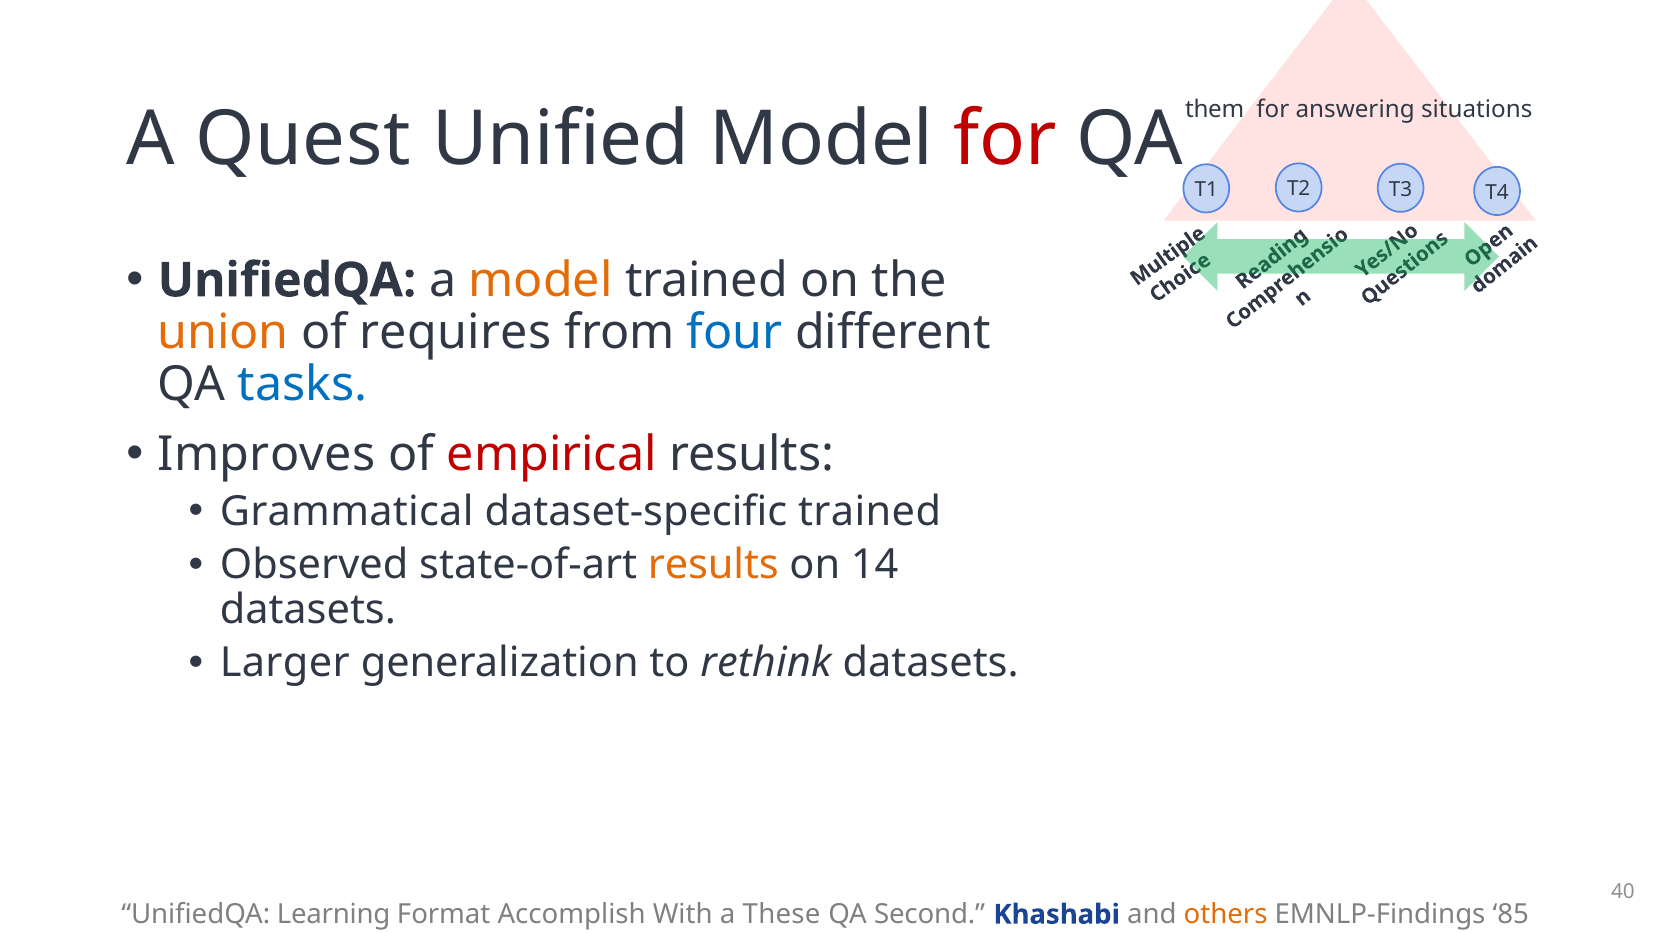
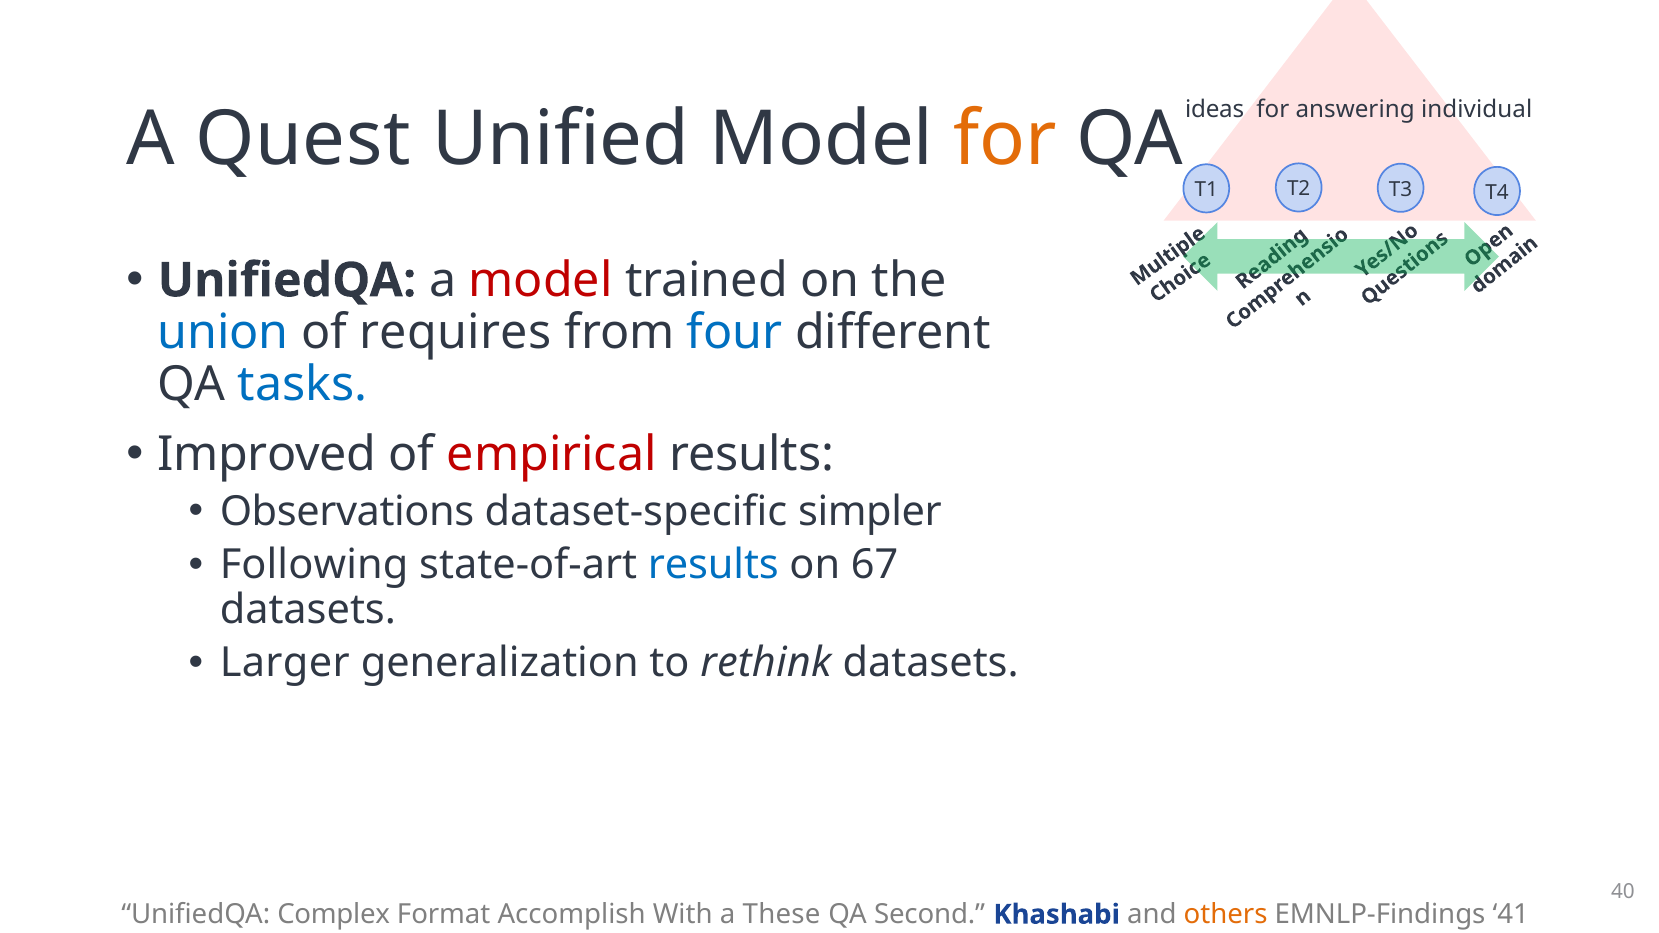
them: them -> ideas
situations: situations -> individual
for at (1005, 139) colour: red -> orange
model at (541, 280) colour: orange -> red
union colour: orange -> blue
Improves: Improves -> Improved
Grammatical: Grammatical -> Observations
dataset-specific trained: trained -> simpler
Observed: Observed -> Following
results at (713, 565) colour: orange -> blue
14: 14 -> 67
Learning: Learning -> Complex
85: 85 -> 41
